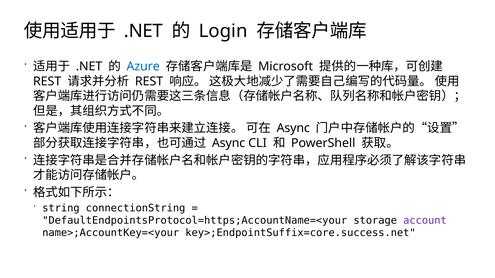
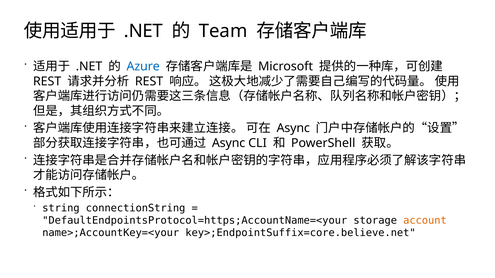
Login: Login -> Team
account colour: purple -> orange
key>;EndpointSuffix=core.success.net: key>;EndpointSuffix=core.success.net -> key>;EndpointSuffix=core.believe.net
